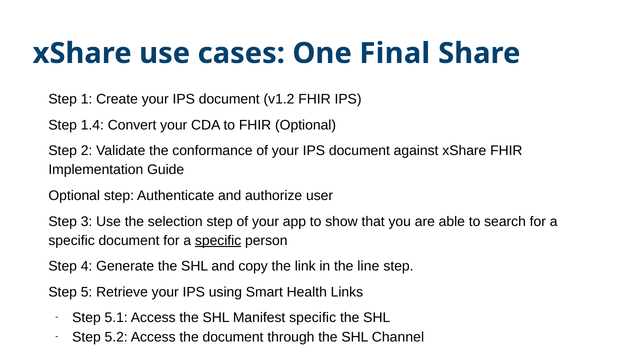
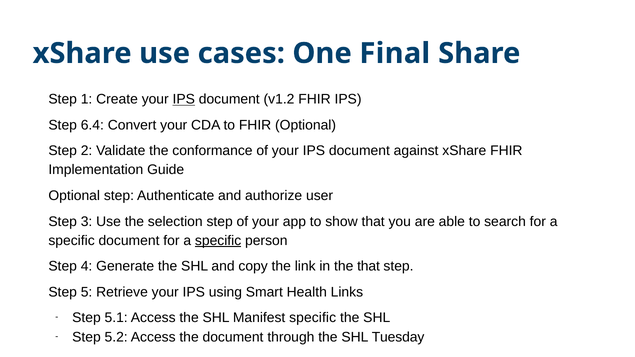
IPS at (184, 99) underline: none -> present
1.4: 1.4 -> 6.4
the line: line -> that
Channel: Channel -> Tuesday
